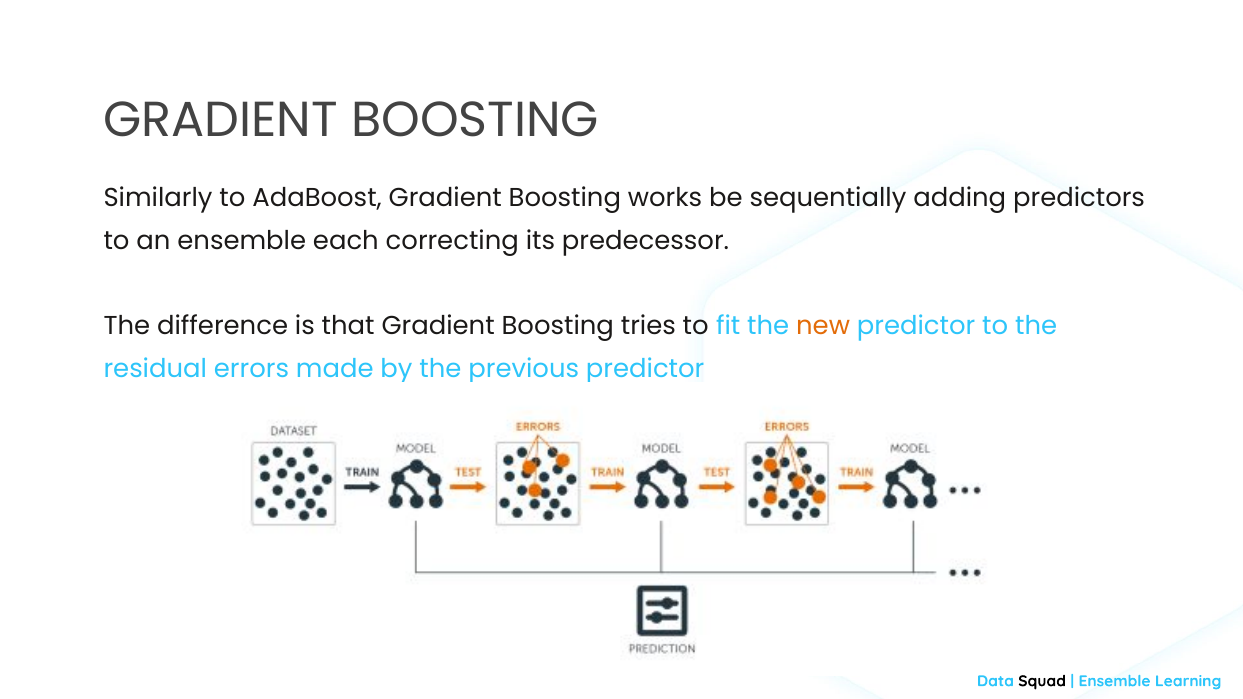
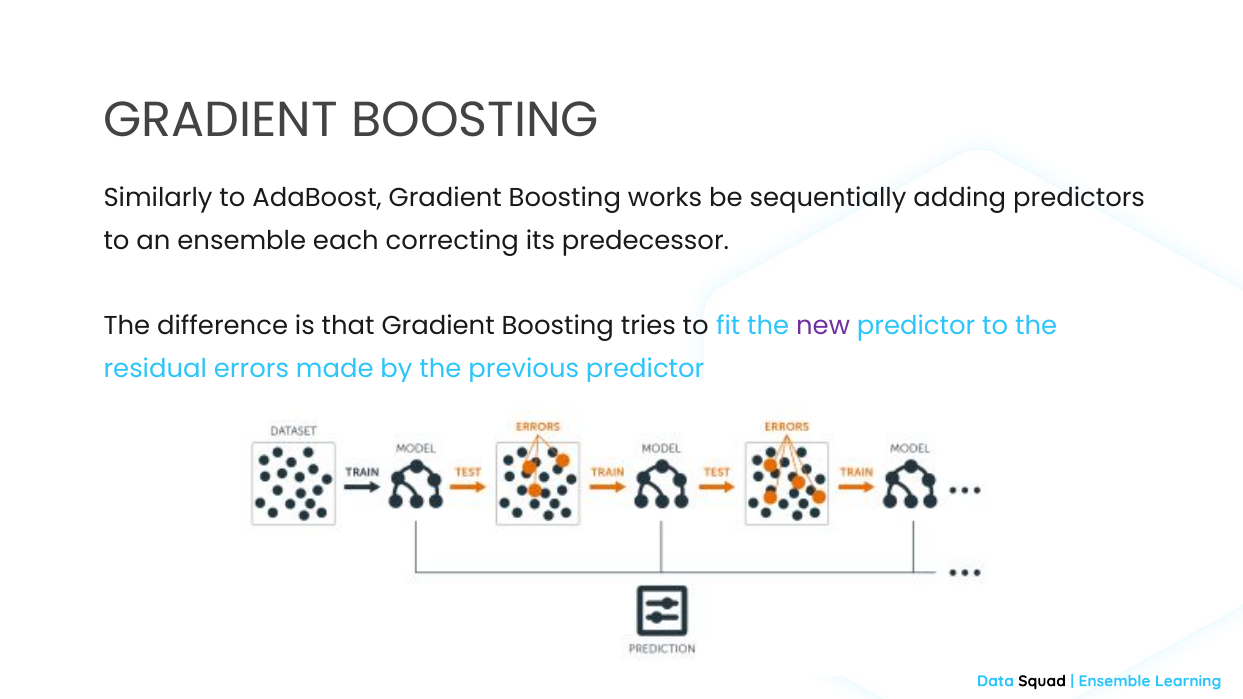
new colour: orange -> purple
